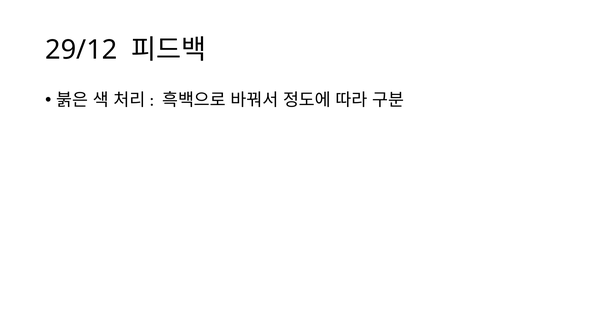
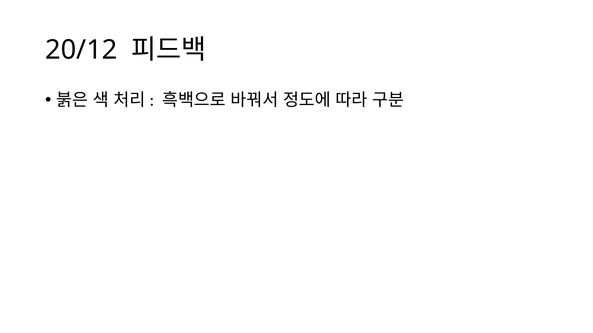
29/12: 29/12 -> 20/12
